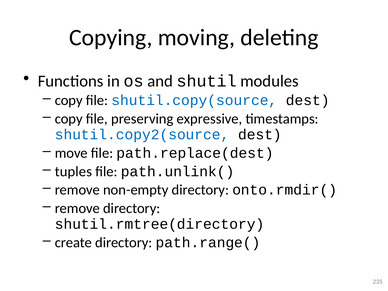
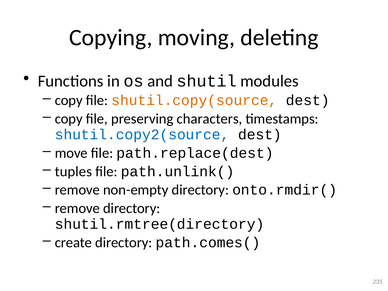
shutil.copy(source colour: blue -> orange
expressive: expressive -> characters
path.range(: path.range( -> path.comes(
